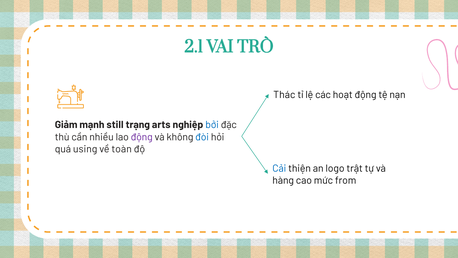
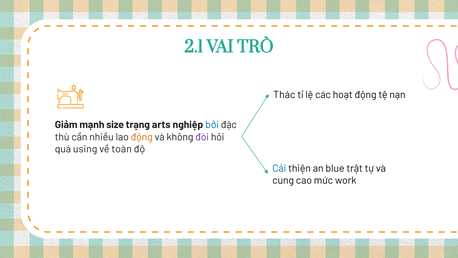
still: still -> size
động at (142, 137) colour: purple -> orange
đòi colour: blue -> purple
logo: logo -> blue
hàng: hàng -> cung
from: from -> work
